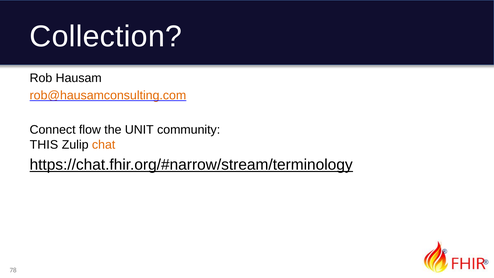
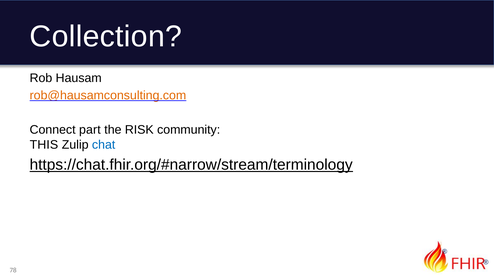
flow: flow -> part
UNIT: UNIT -> RISK
chat colour: orange -> blue
